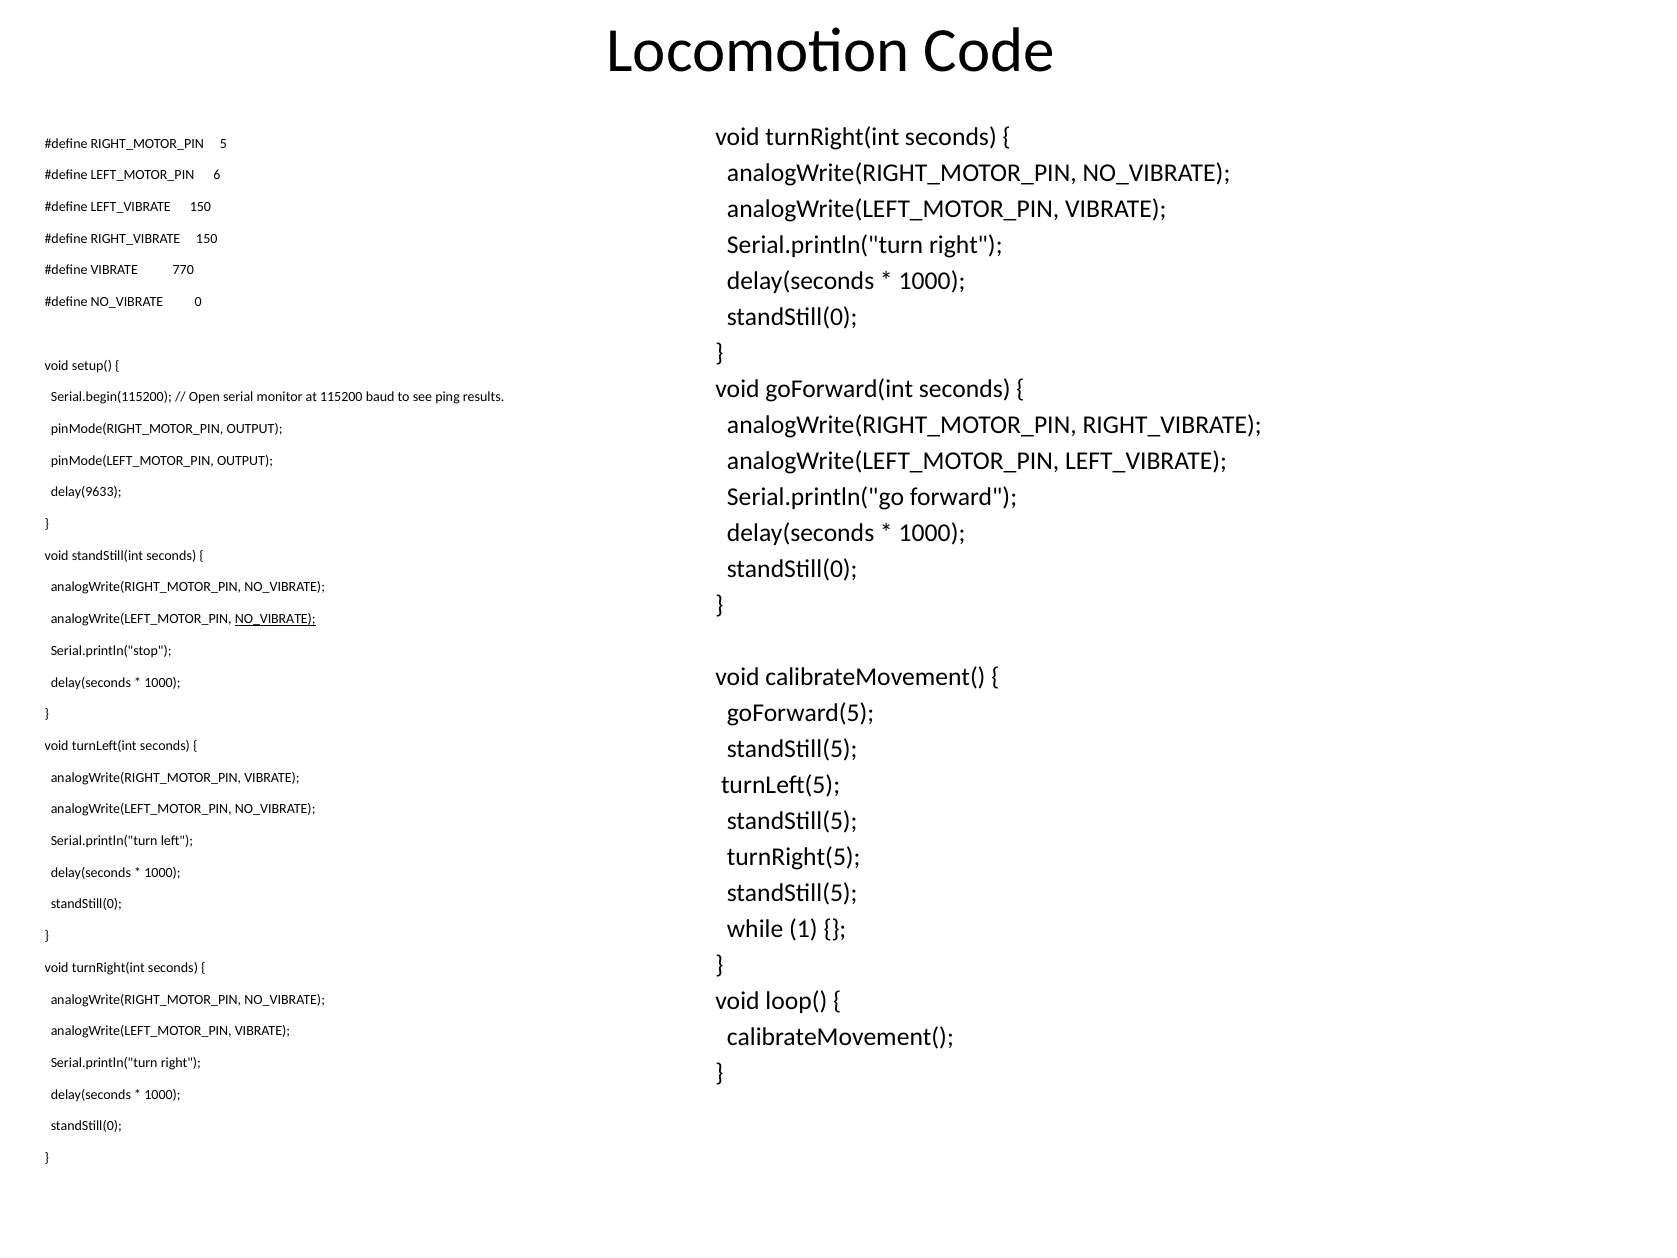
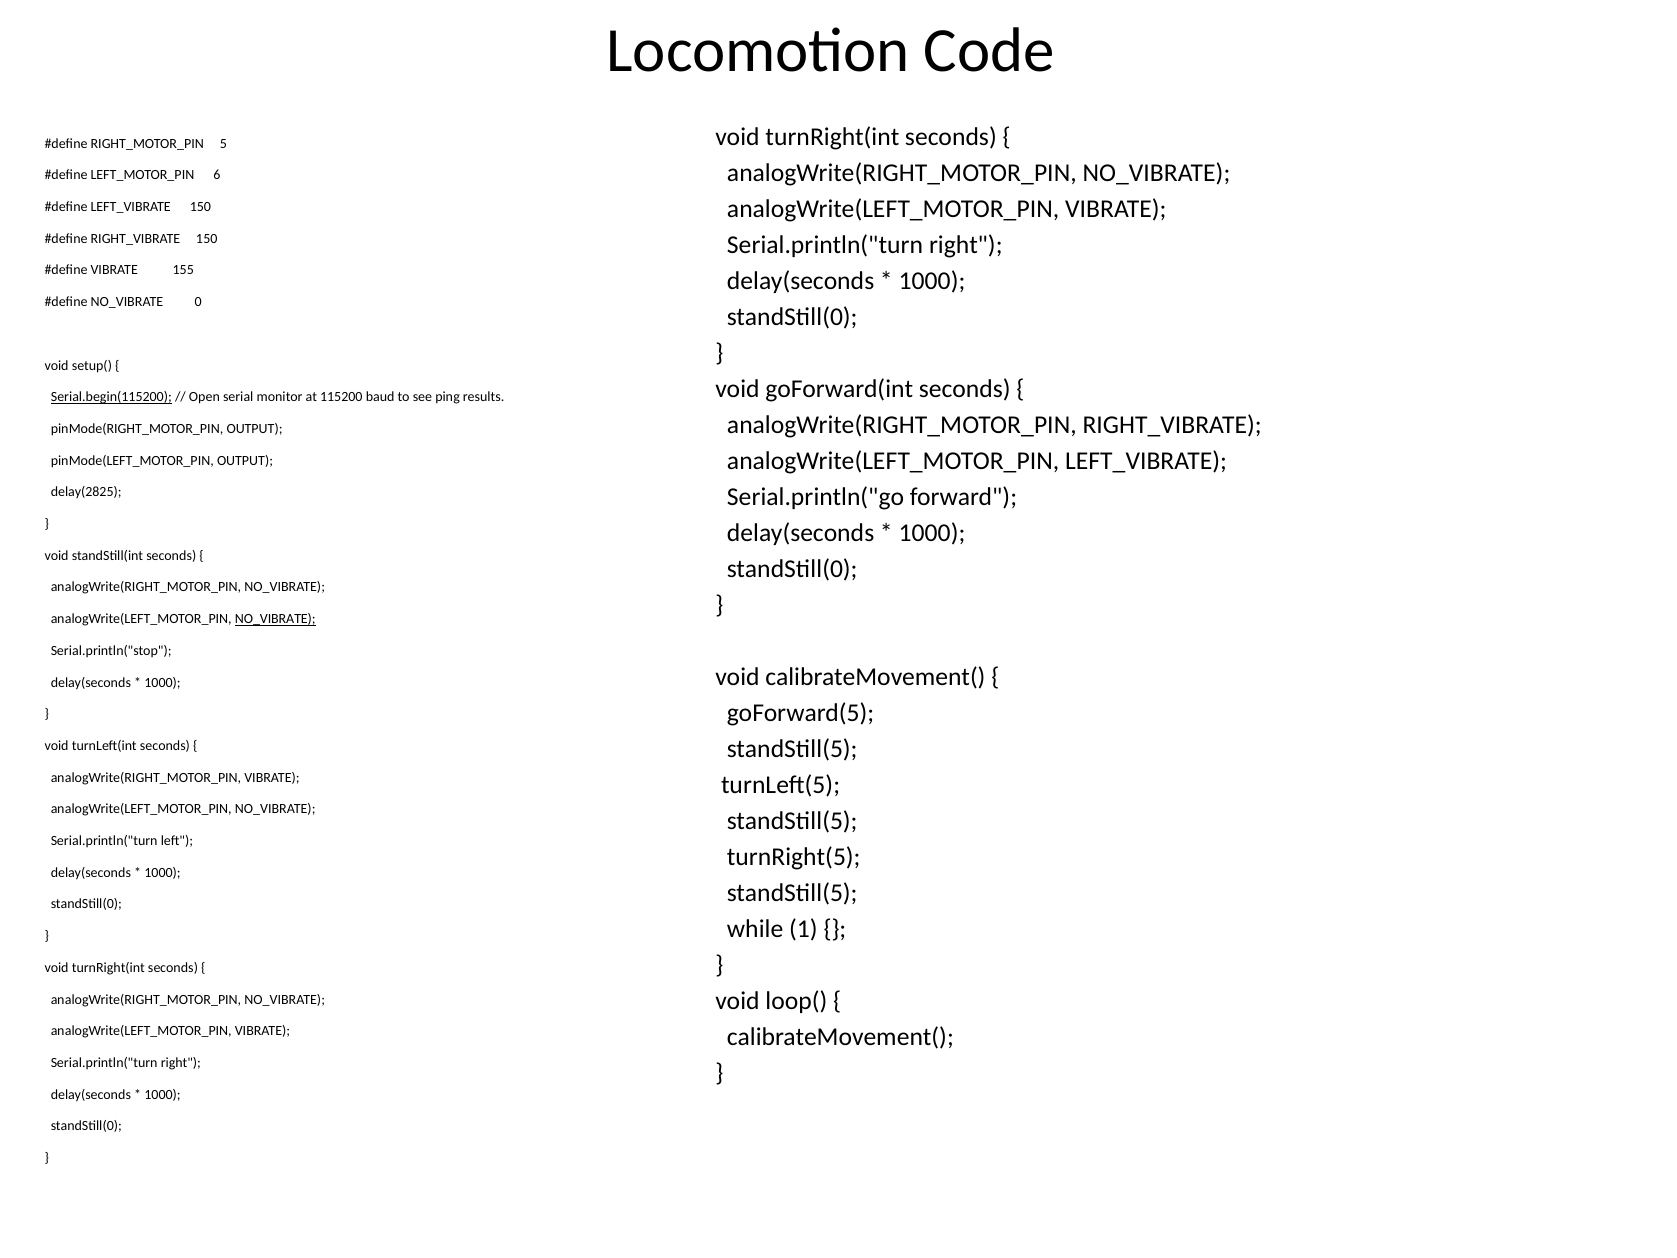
770: 770 -> 155
Serial.begin(115200 underline: none -> present
delay(9633: delay(9633 -> delay(2825
